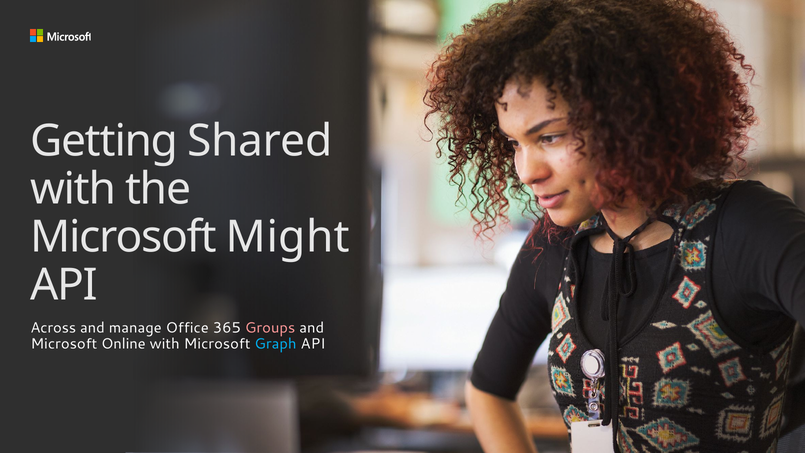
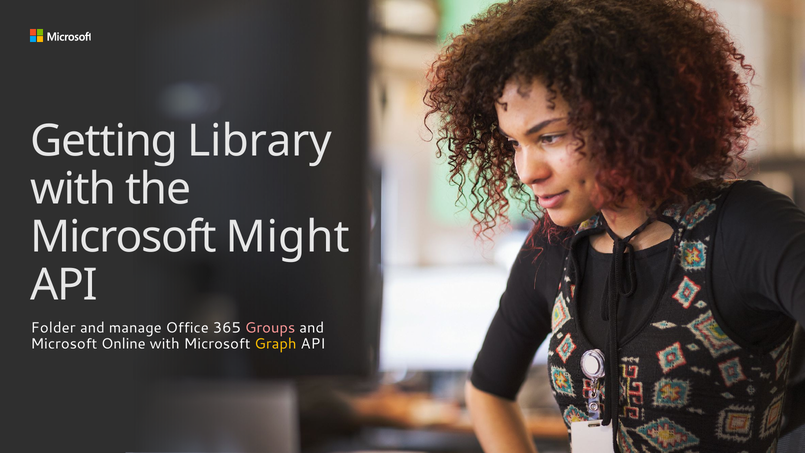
Shared: Shared -> Library
Across: Across -> Folder
Graph colour: light blue -> yellow
